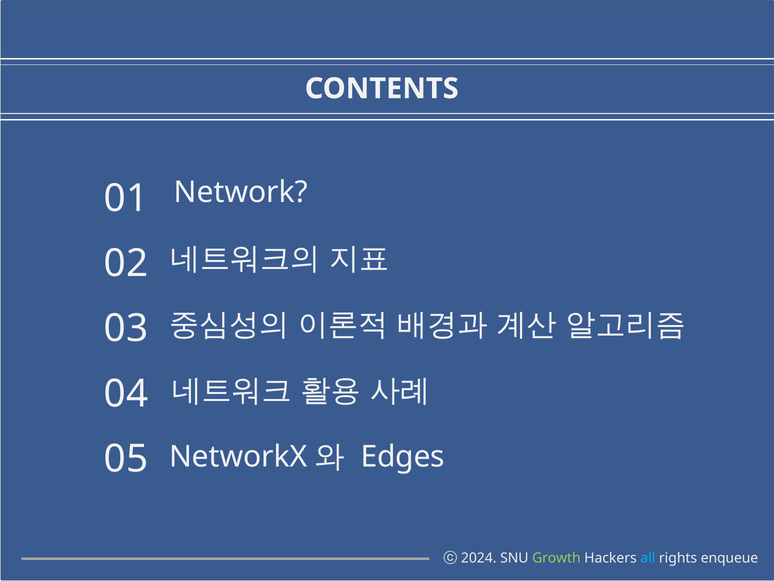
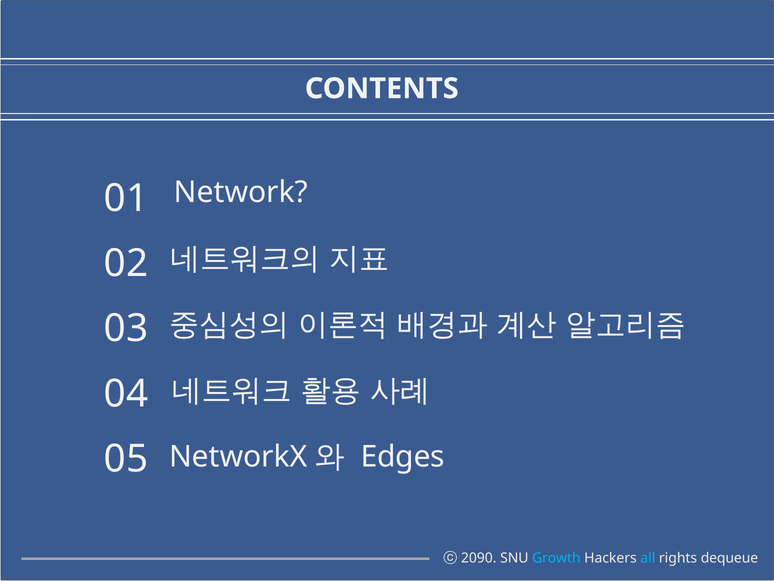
2024: 2024 -> 2090
Growth colour: light green -> light blue
enqueue: enqueue -> dequeue
